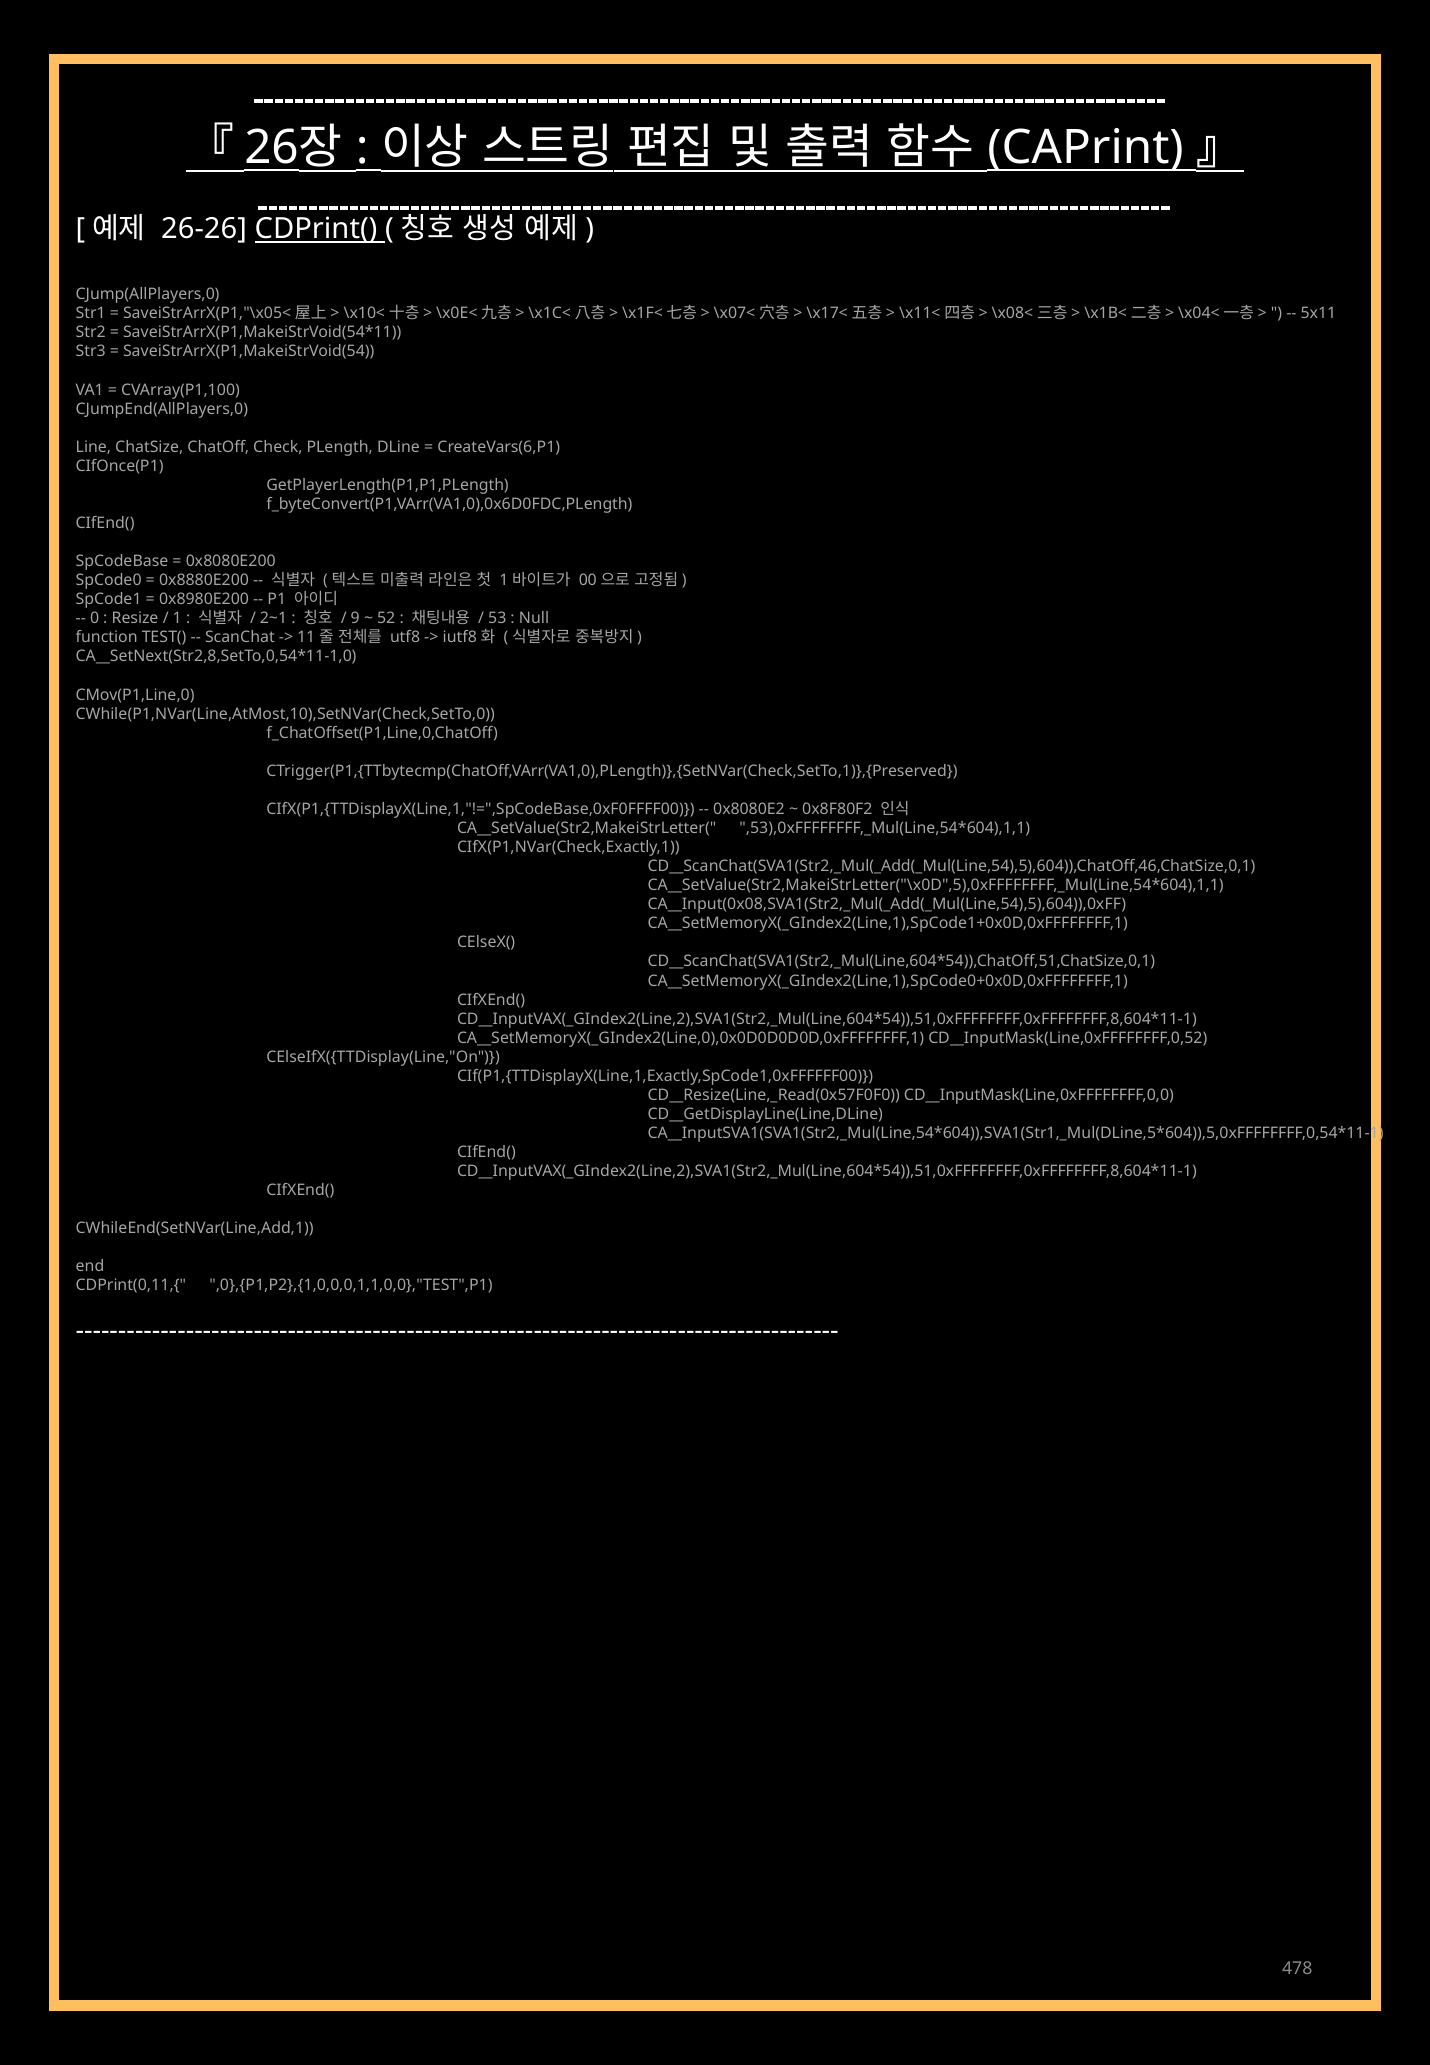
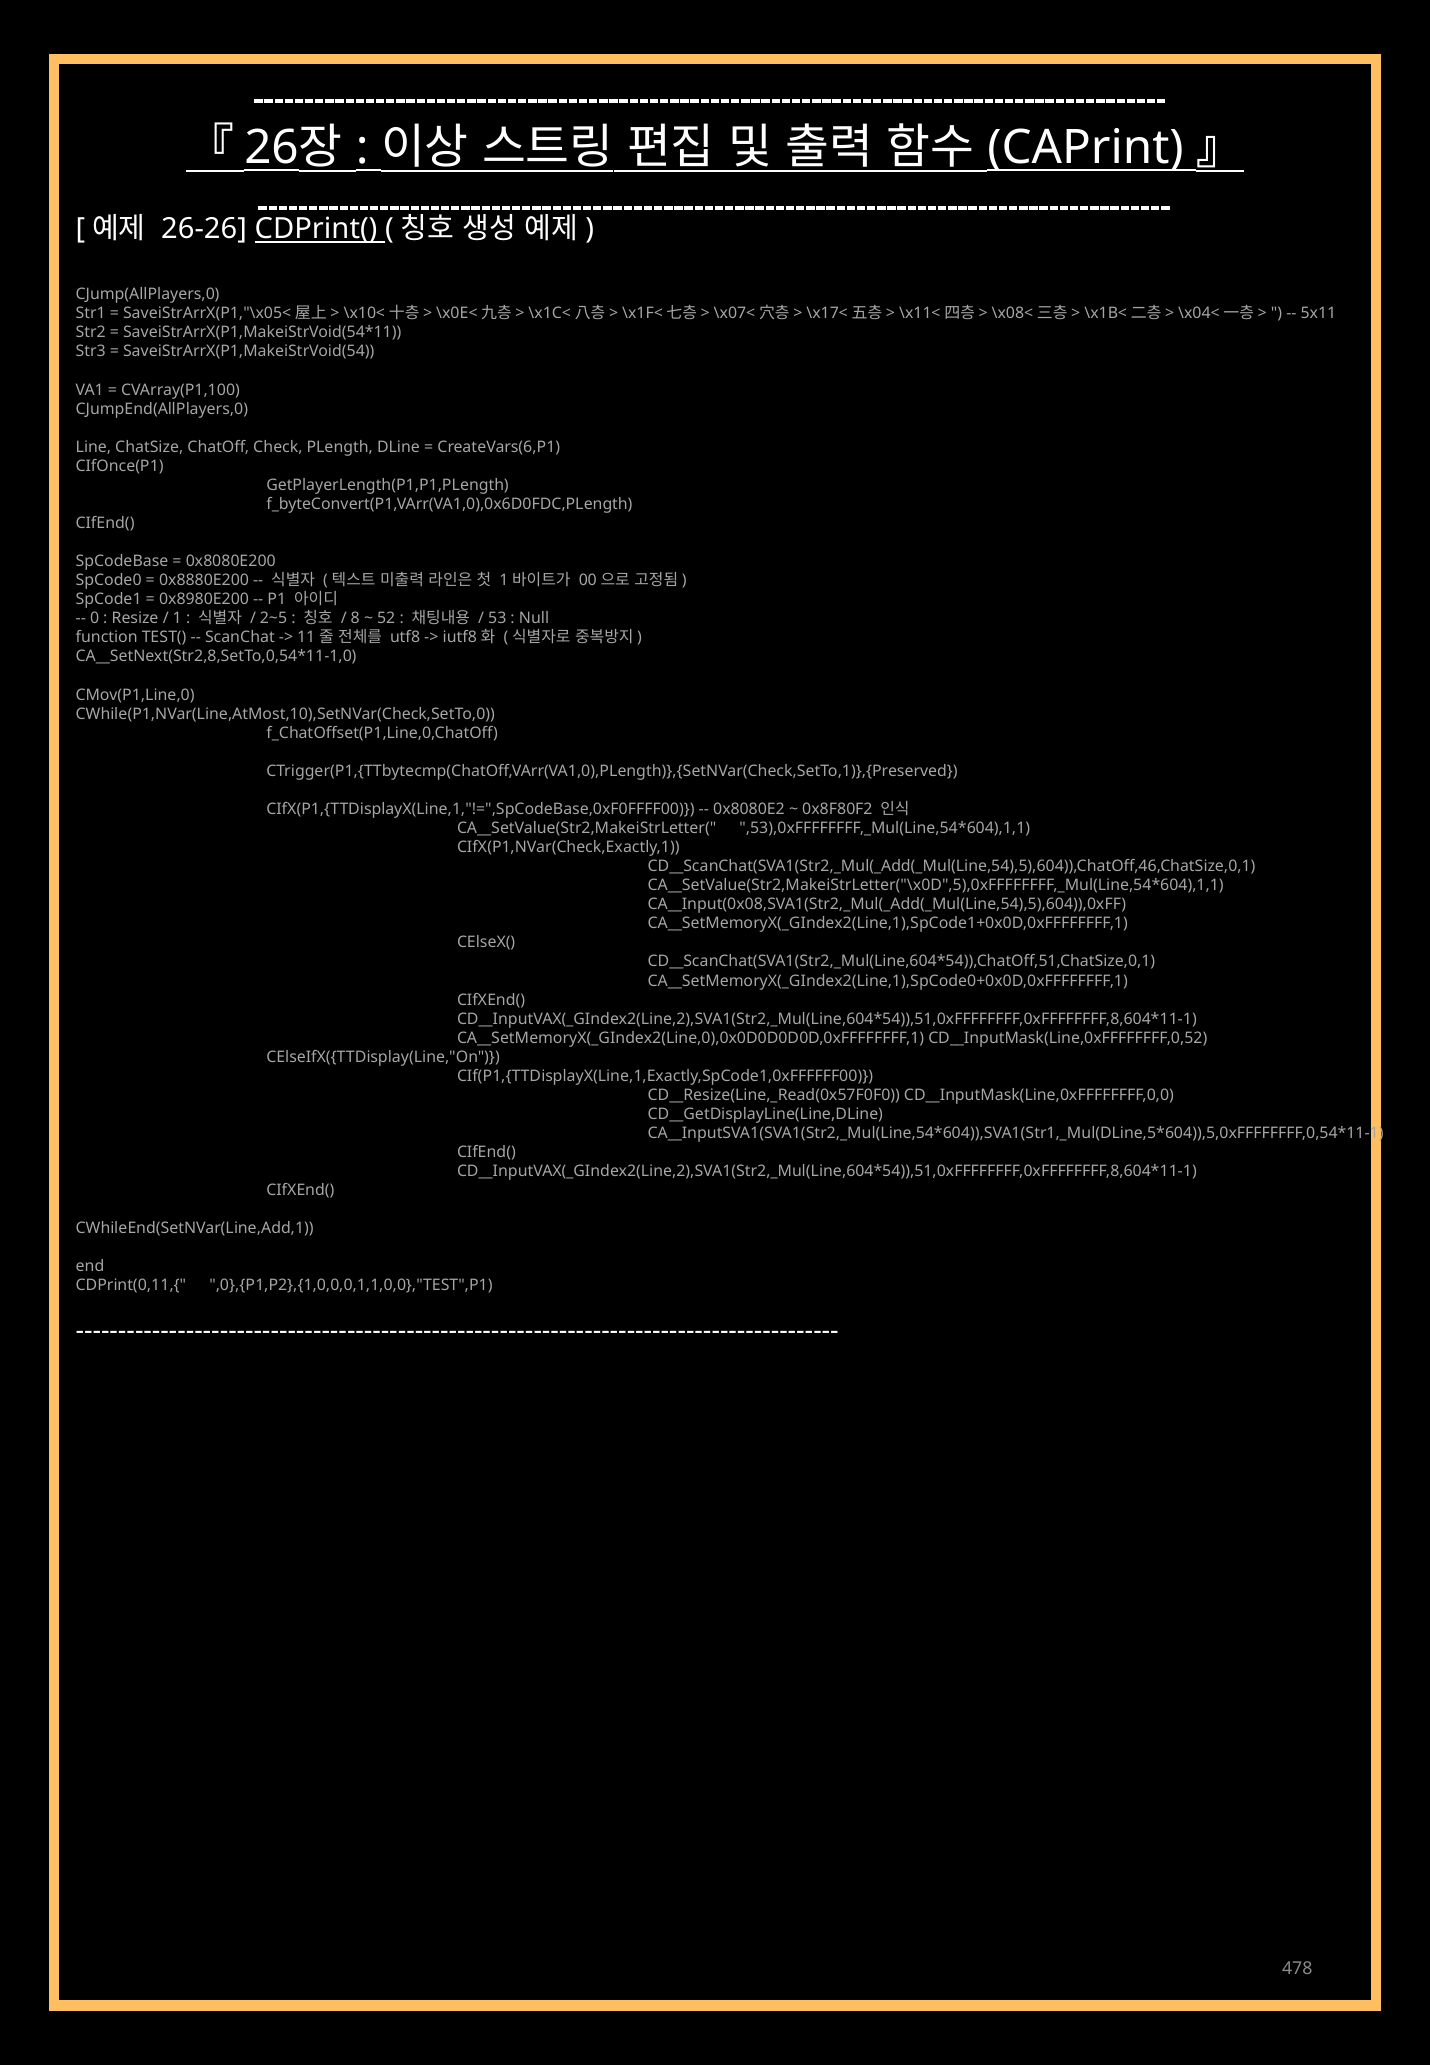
2~1: 2~1 -> 2~5
9: 9 -> 8
